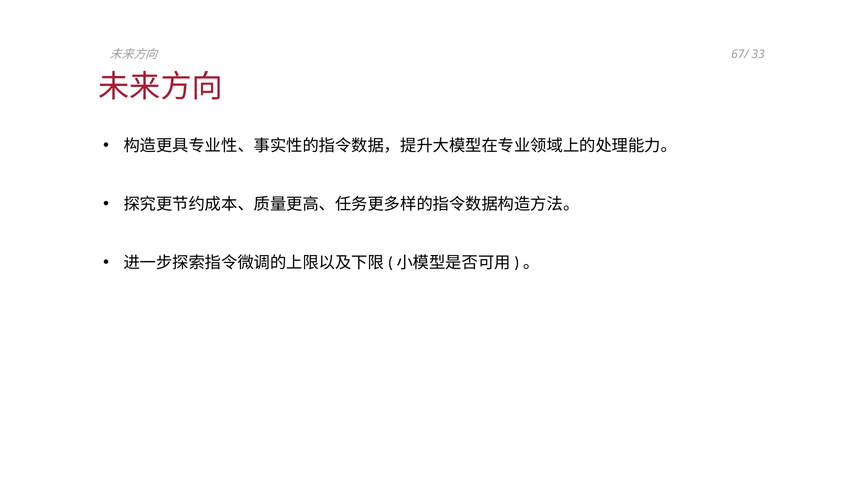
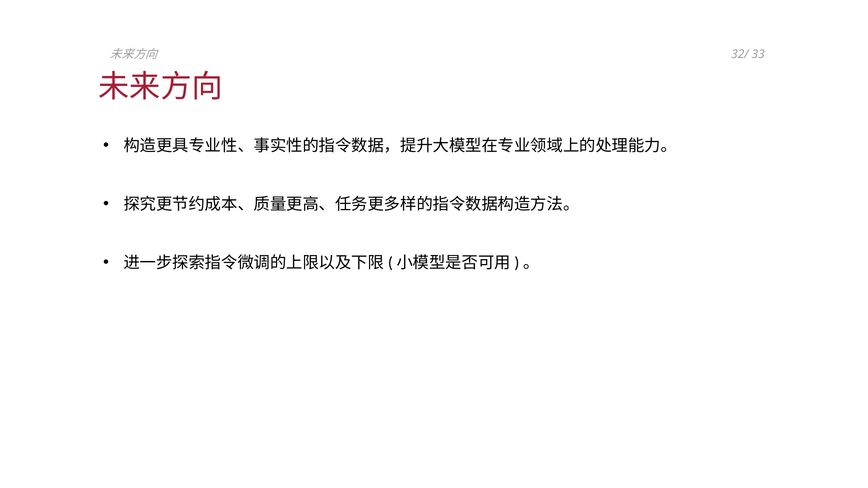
67/: 67/ -> 32/
